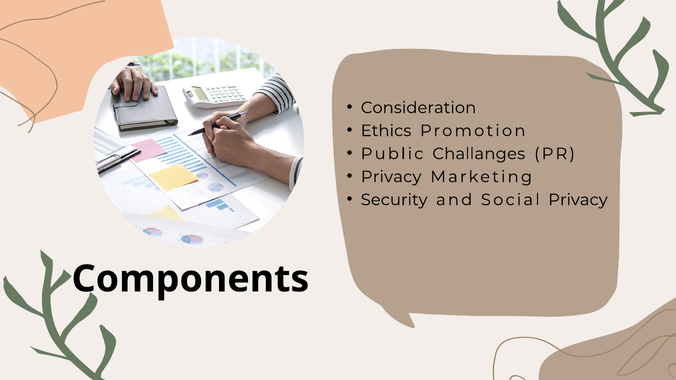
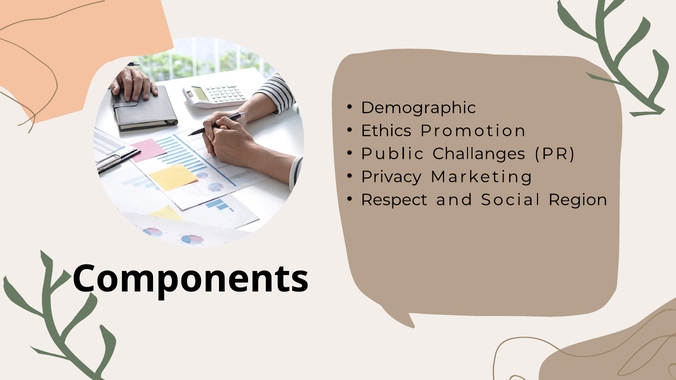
Consideration: Consideration -> Demographic
Security: Security -> Respect
Social Privacy: Privacy -> Region
